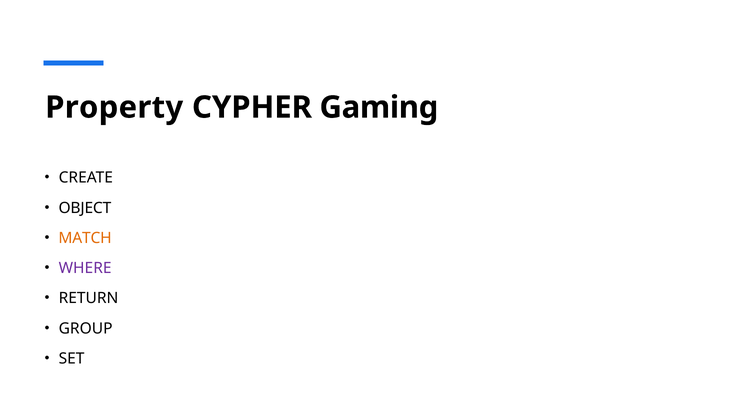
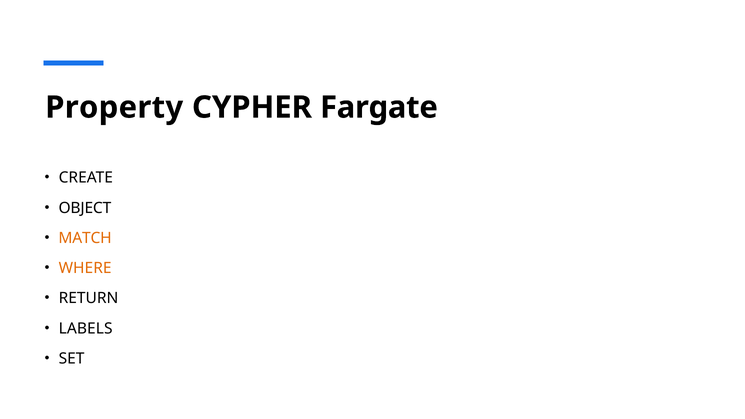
Gaming: Gaming -> Fargate
WHERE colour: purple -> orange
GROUP: GROUP -> LABELS
